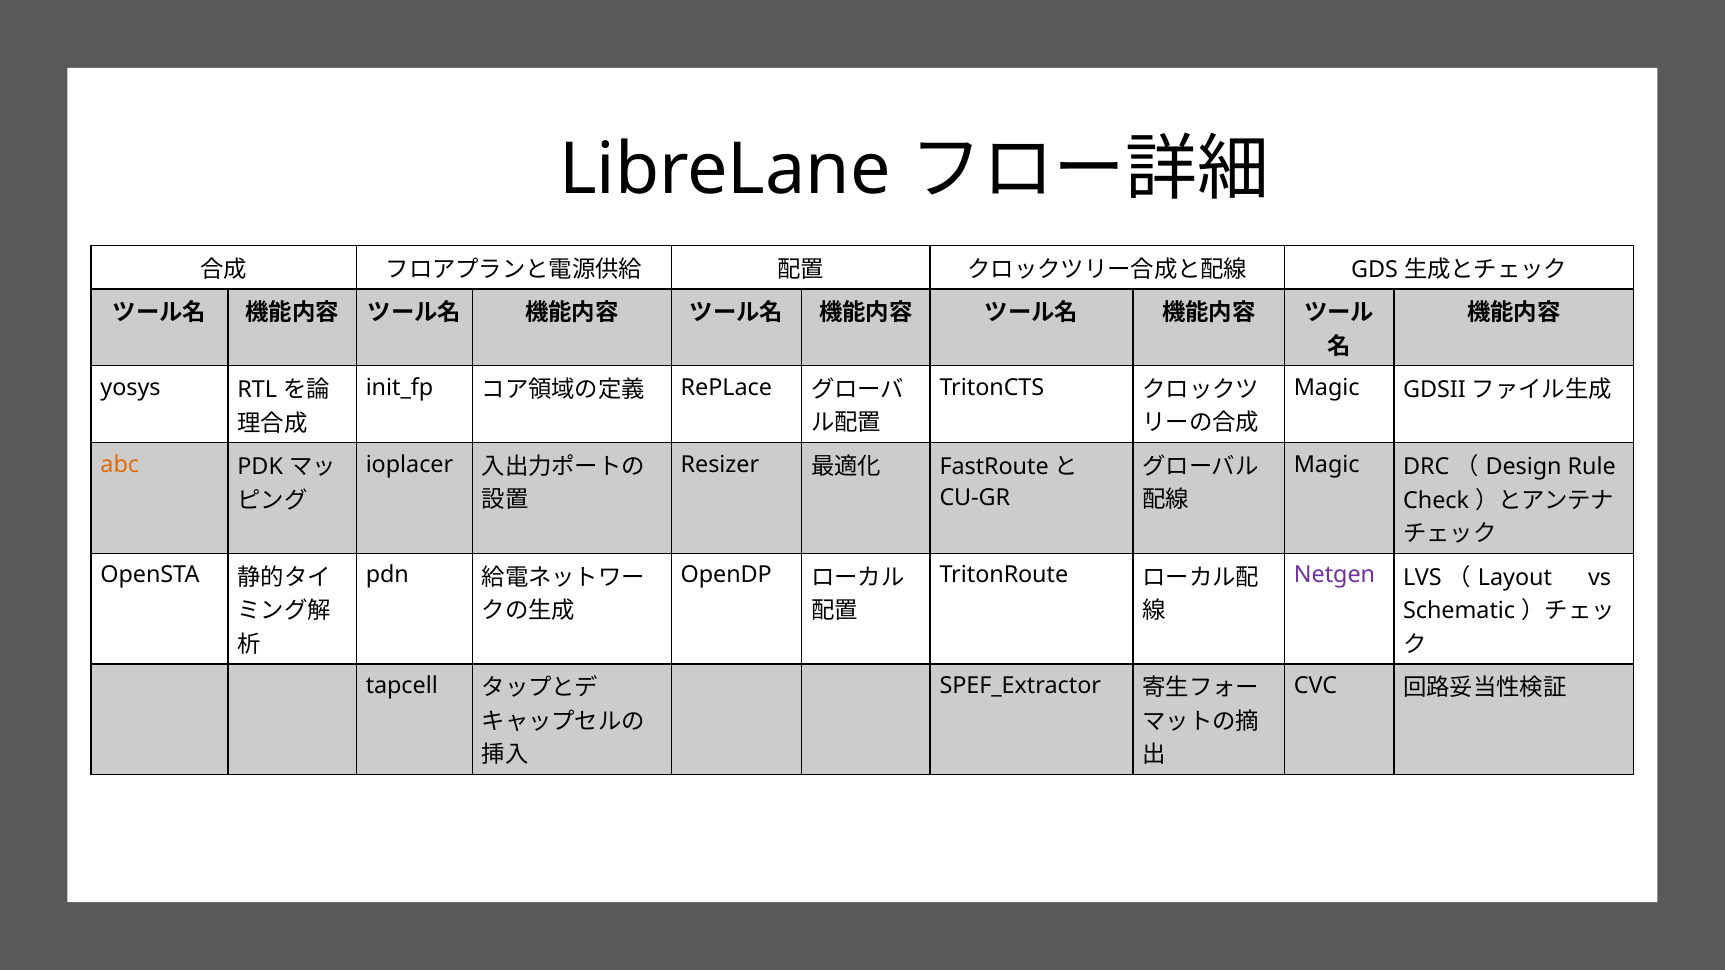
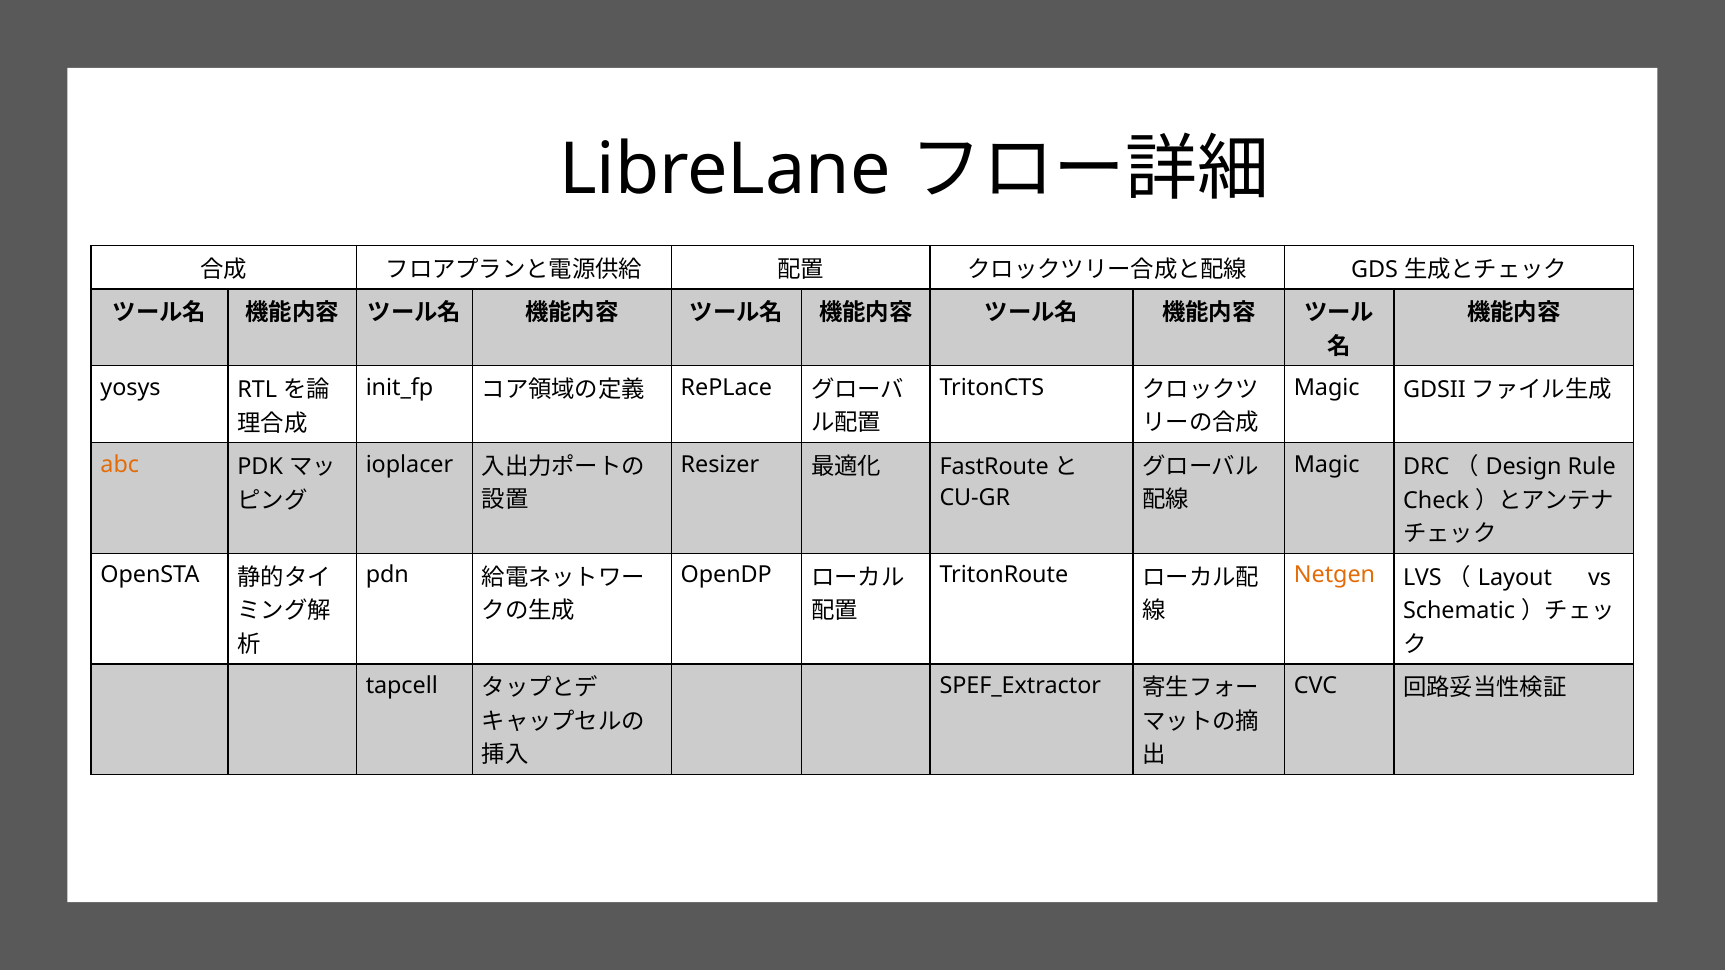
Netgen colour: purple -> orange
